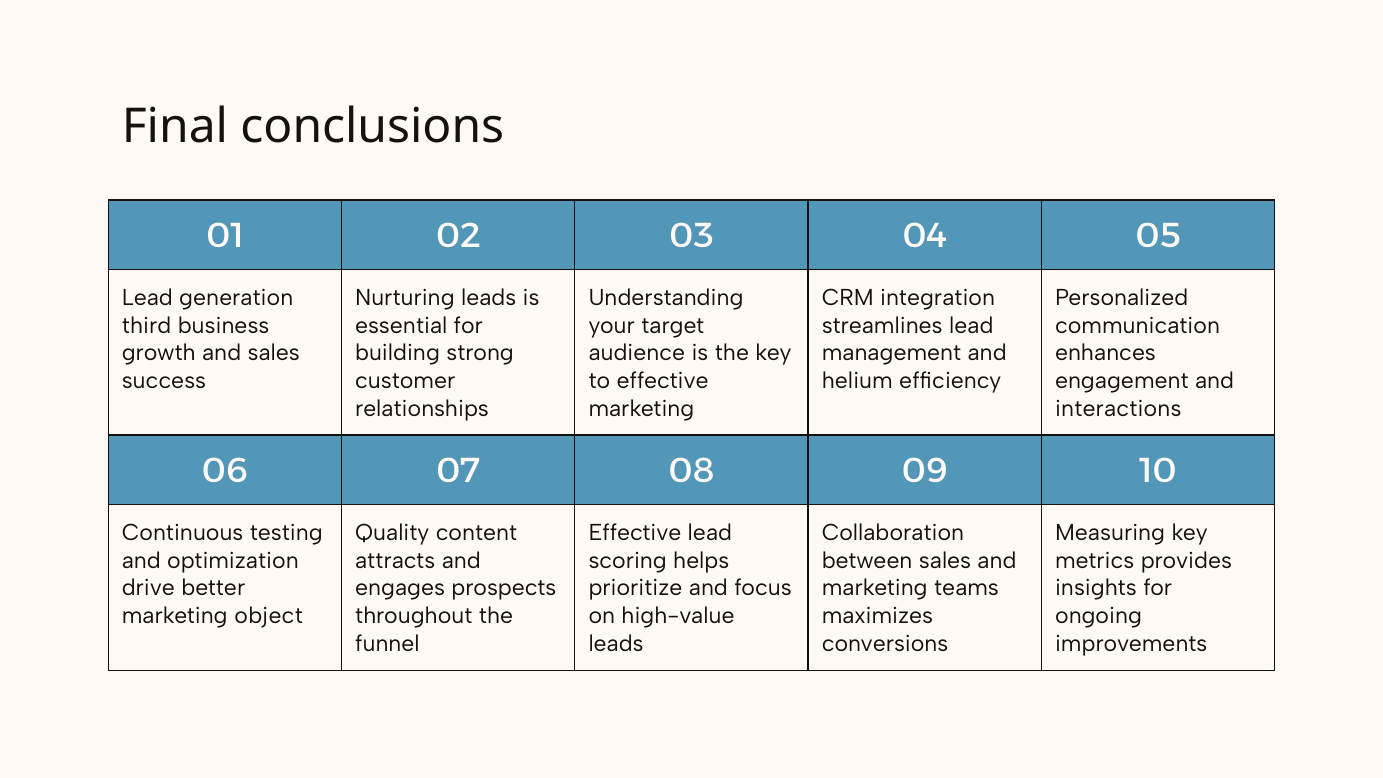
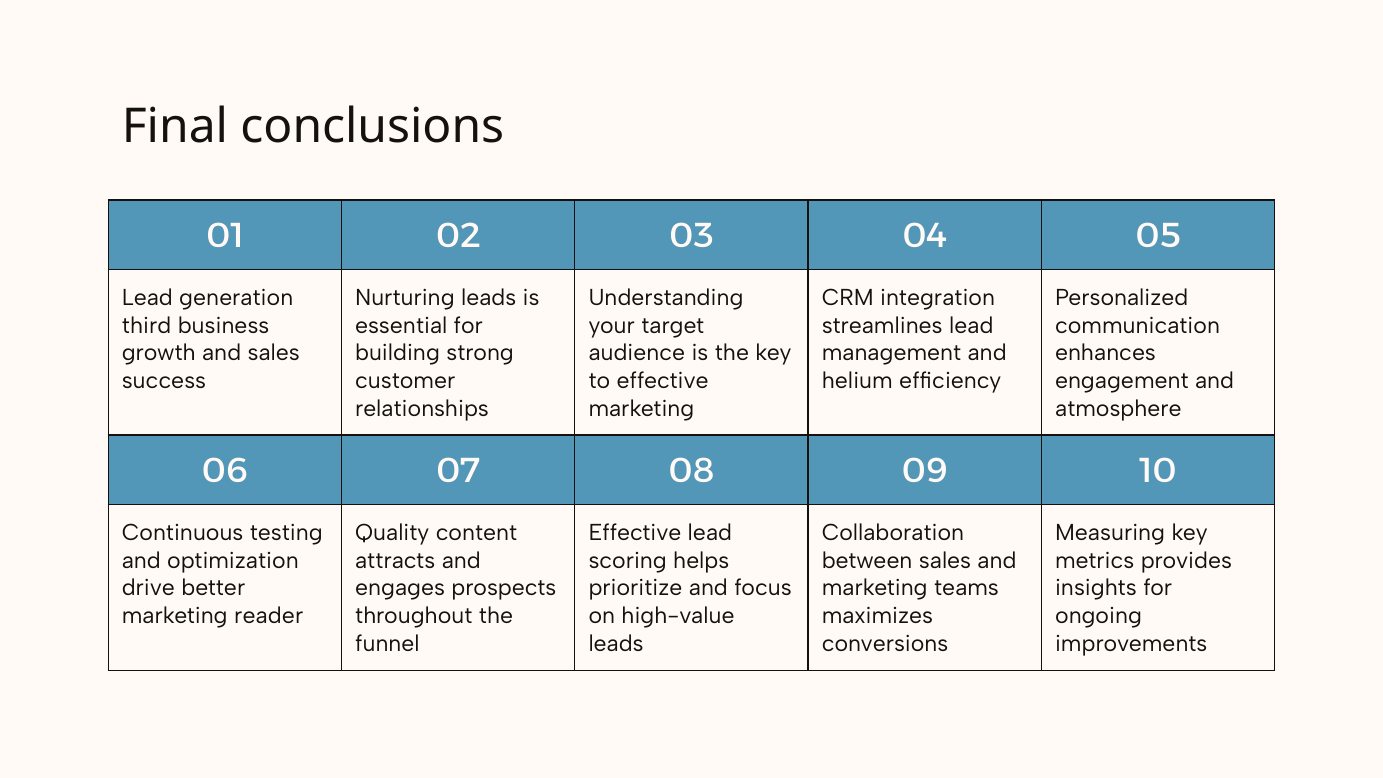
interactions: interactions -> atmosphere
object: object -> reader
